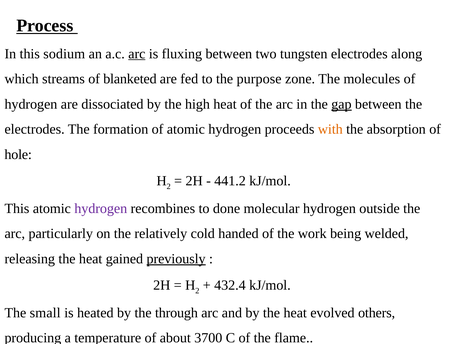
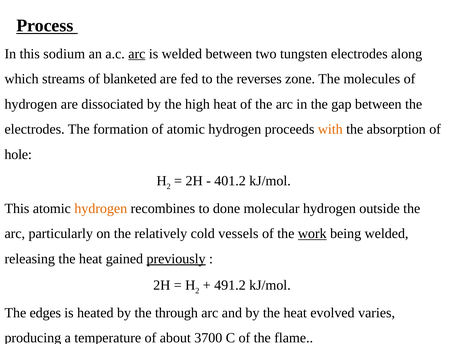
is fluxing: fluxing -> welded
purpose: purpose -> reverses
gap underline: present -> none
441.2: 441.2 -> 401.2
hydrogen at (101, 209) colour: purple -> orange
handed: handed -> vessels
work underline: none -> present
432.4: 432.4 -> 491.2
small: small -> edges
others: others -> varies
